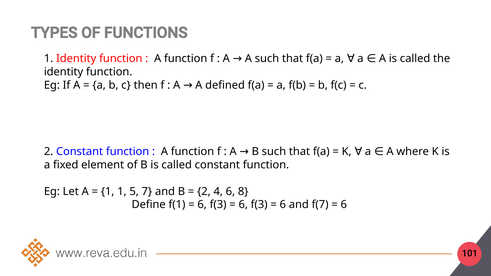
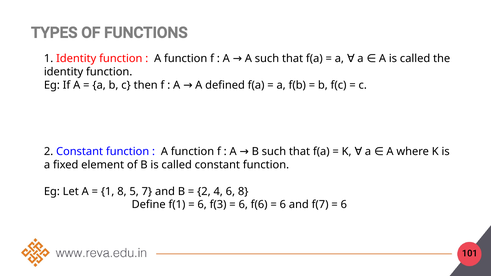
1 1: 1 -> 8
f(3 at (259, 205): f(3 -> f(6
